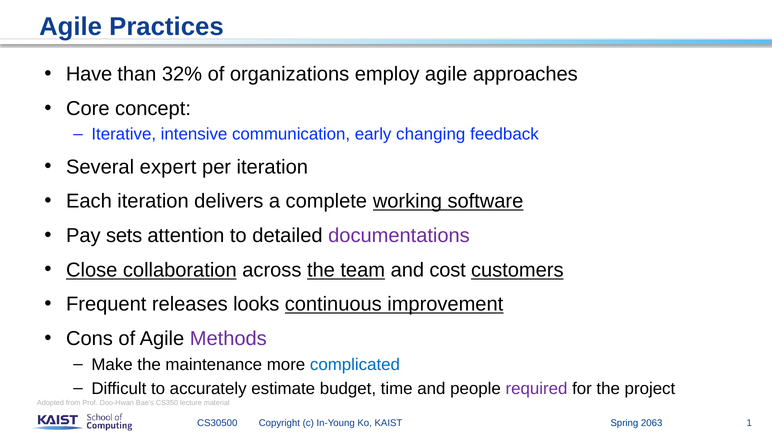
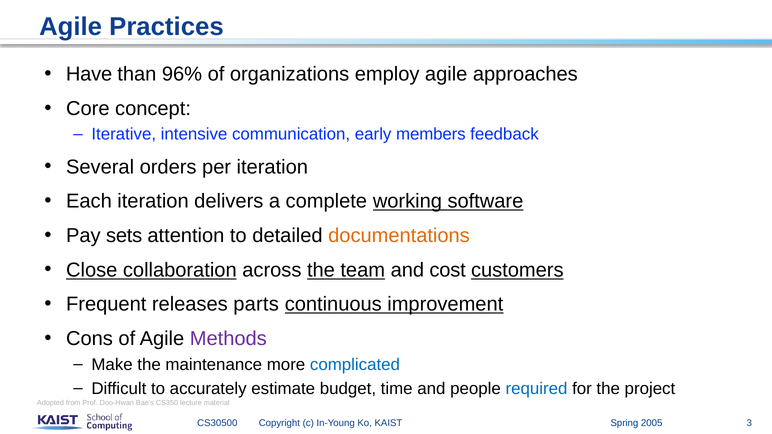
32%: 32% -> 96%
changing: changing -> members
expert: expert -> orders
documentations colour: purple -> orange
looks: looks -> parts
required colour: purple -> blue
2063: 2063 -> 2005
1: 1 -> 3
